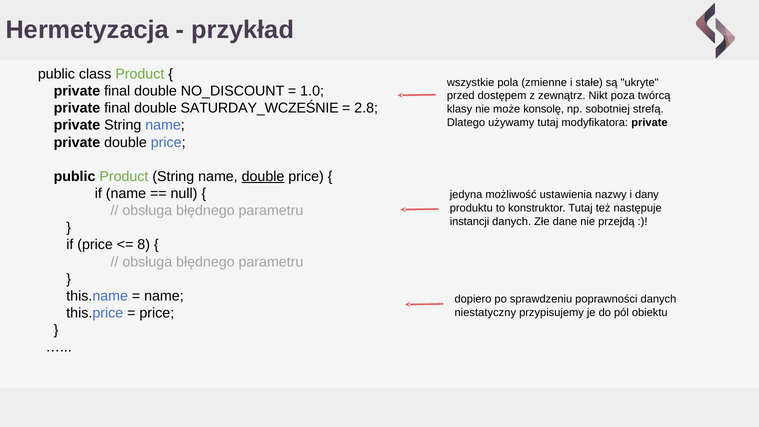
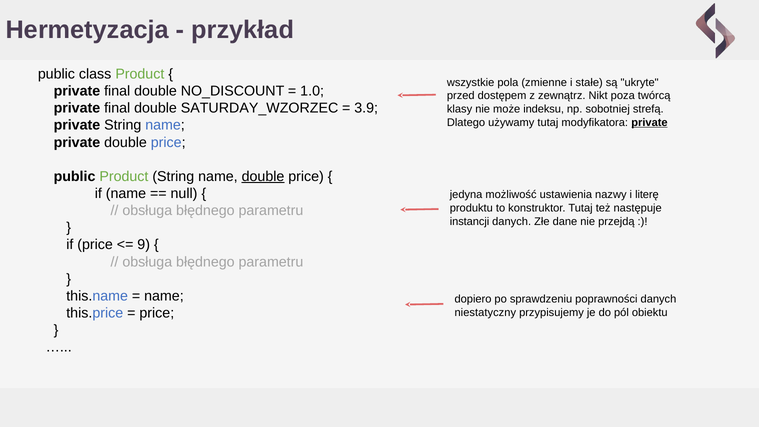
SATURDAY_WCZEŚNIE: SATURDAY_WCZEŚNIE -> SATURDAY_WZORZEC
2.8: 2.8 -> 3.9
konsolę: konsolę -> indeksu
private at (650, 122) underline: none -> present
dany: dany -> literę
8: 8 -> 9
